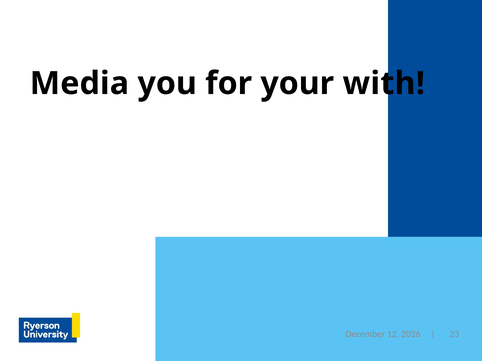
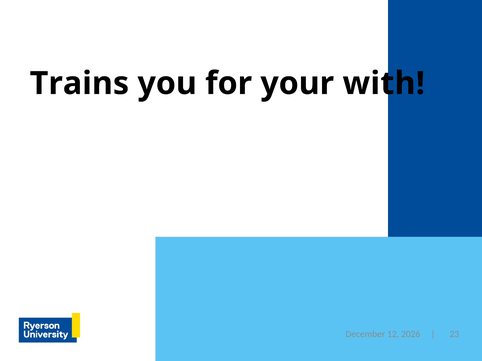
Media: Media -> Trains
